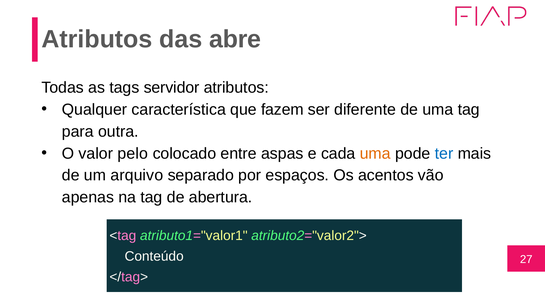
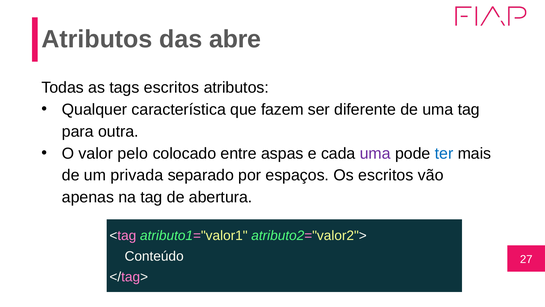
tags servidor: servidor -> escritos
uma at (375, 153) colour: orange -> purple
arquivo: arquivo -> privada
Os acentos: acentos -> escritos
